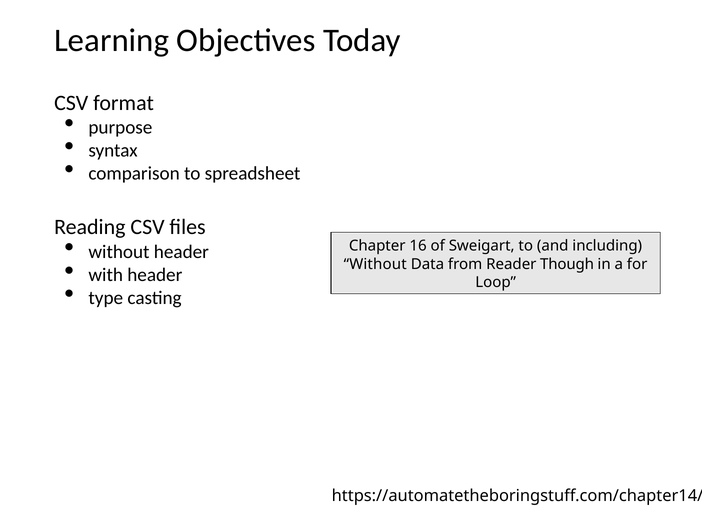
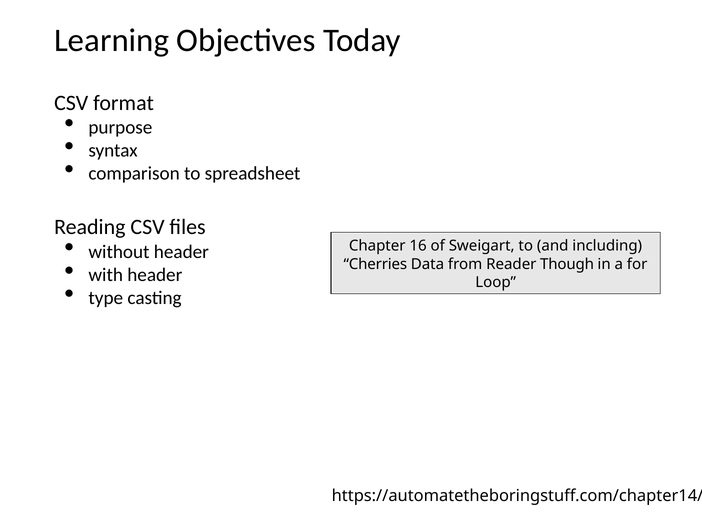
Without at (375, 264): Without -> Cherries
